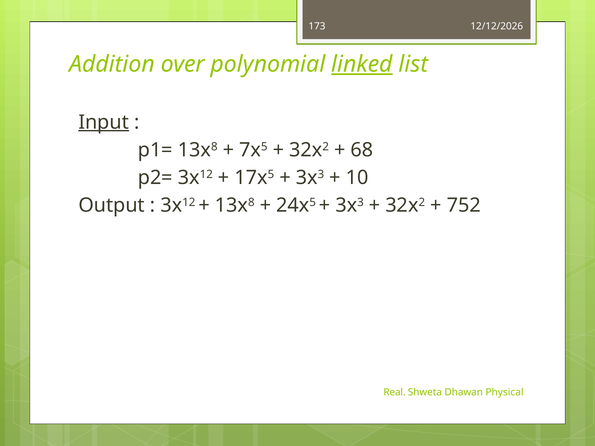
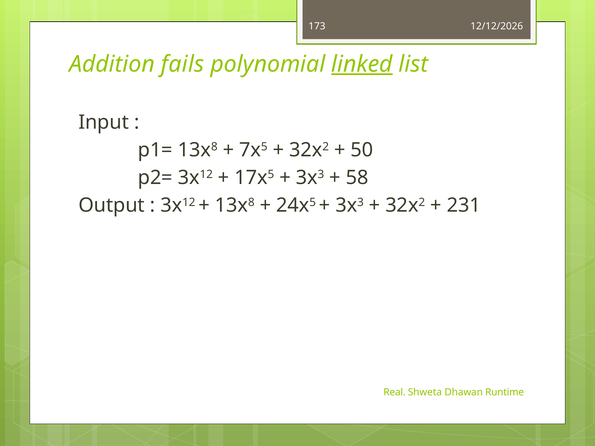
over: over -> fails
Input underline: present -> none
68: 68 -> 50
10: 10 -> 58
752: 752 -> 231
Physical: Physical -> Runtime
